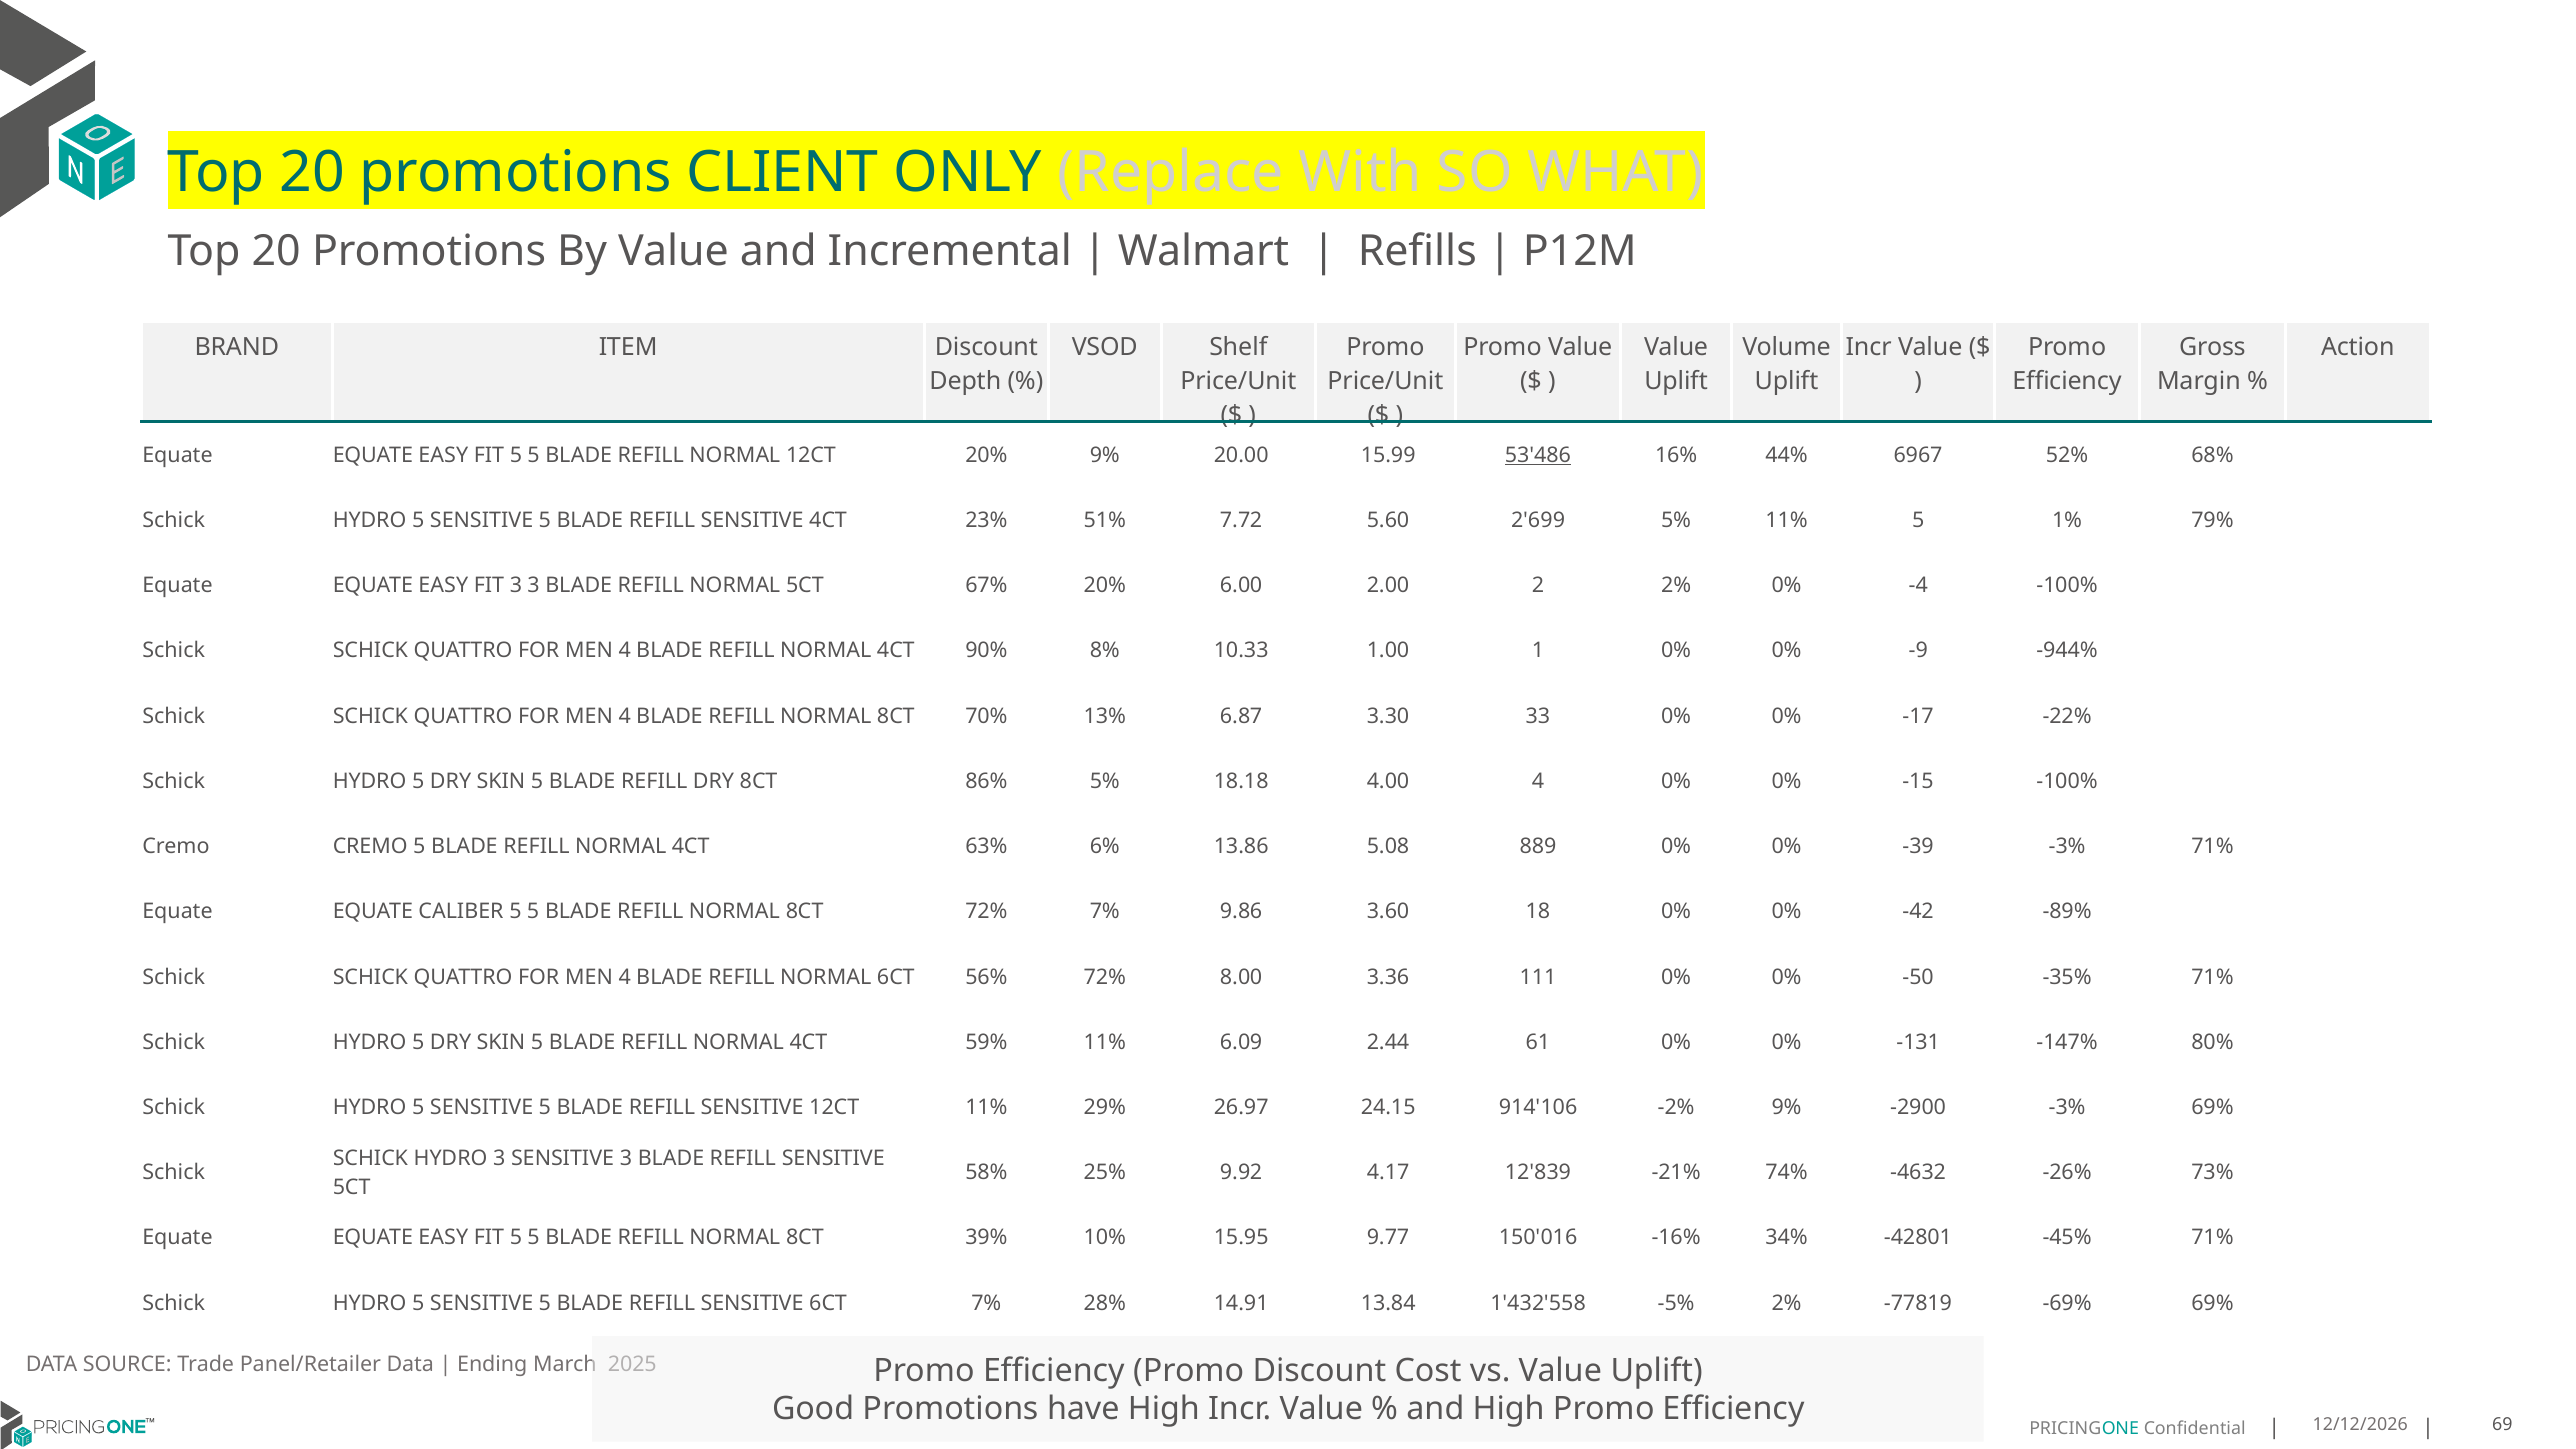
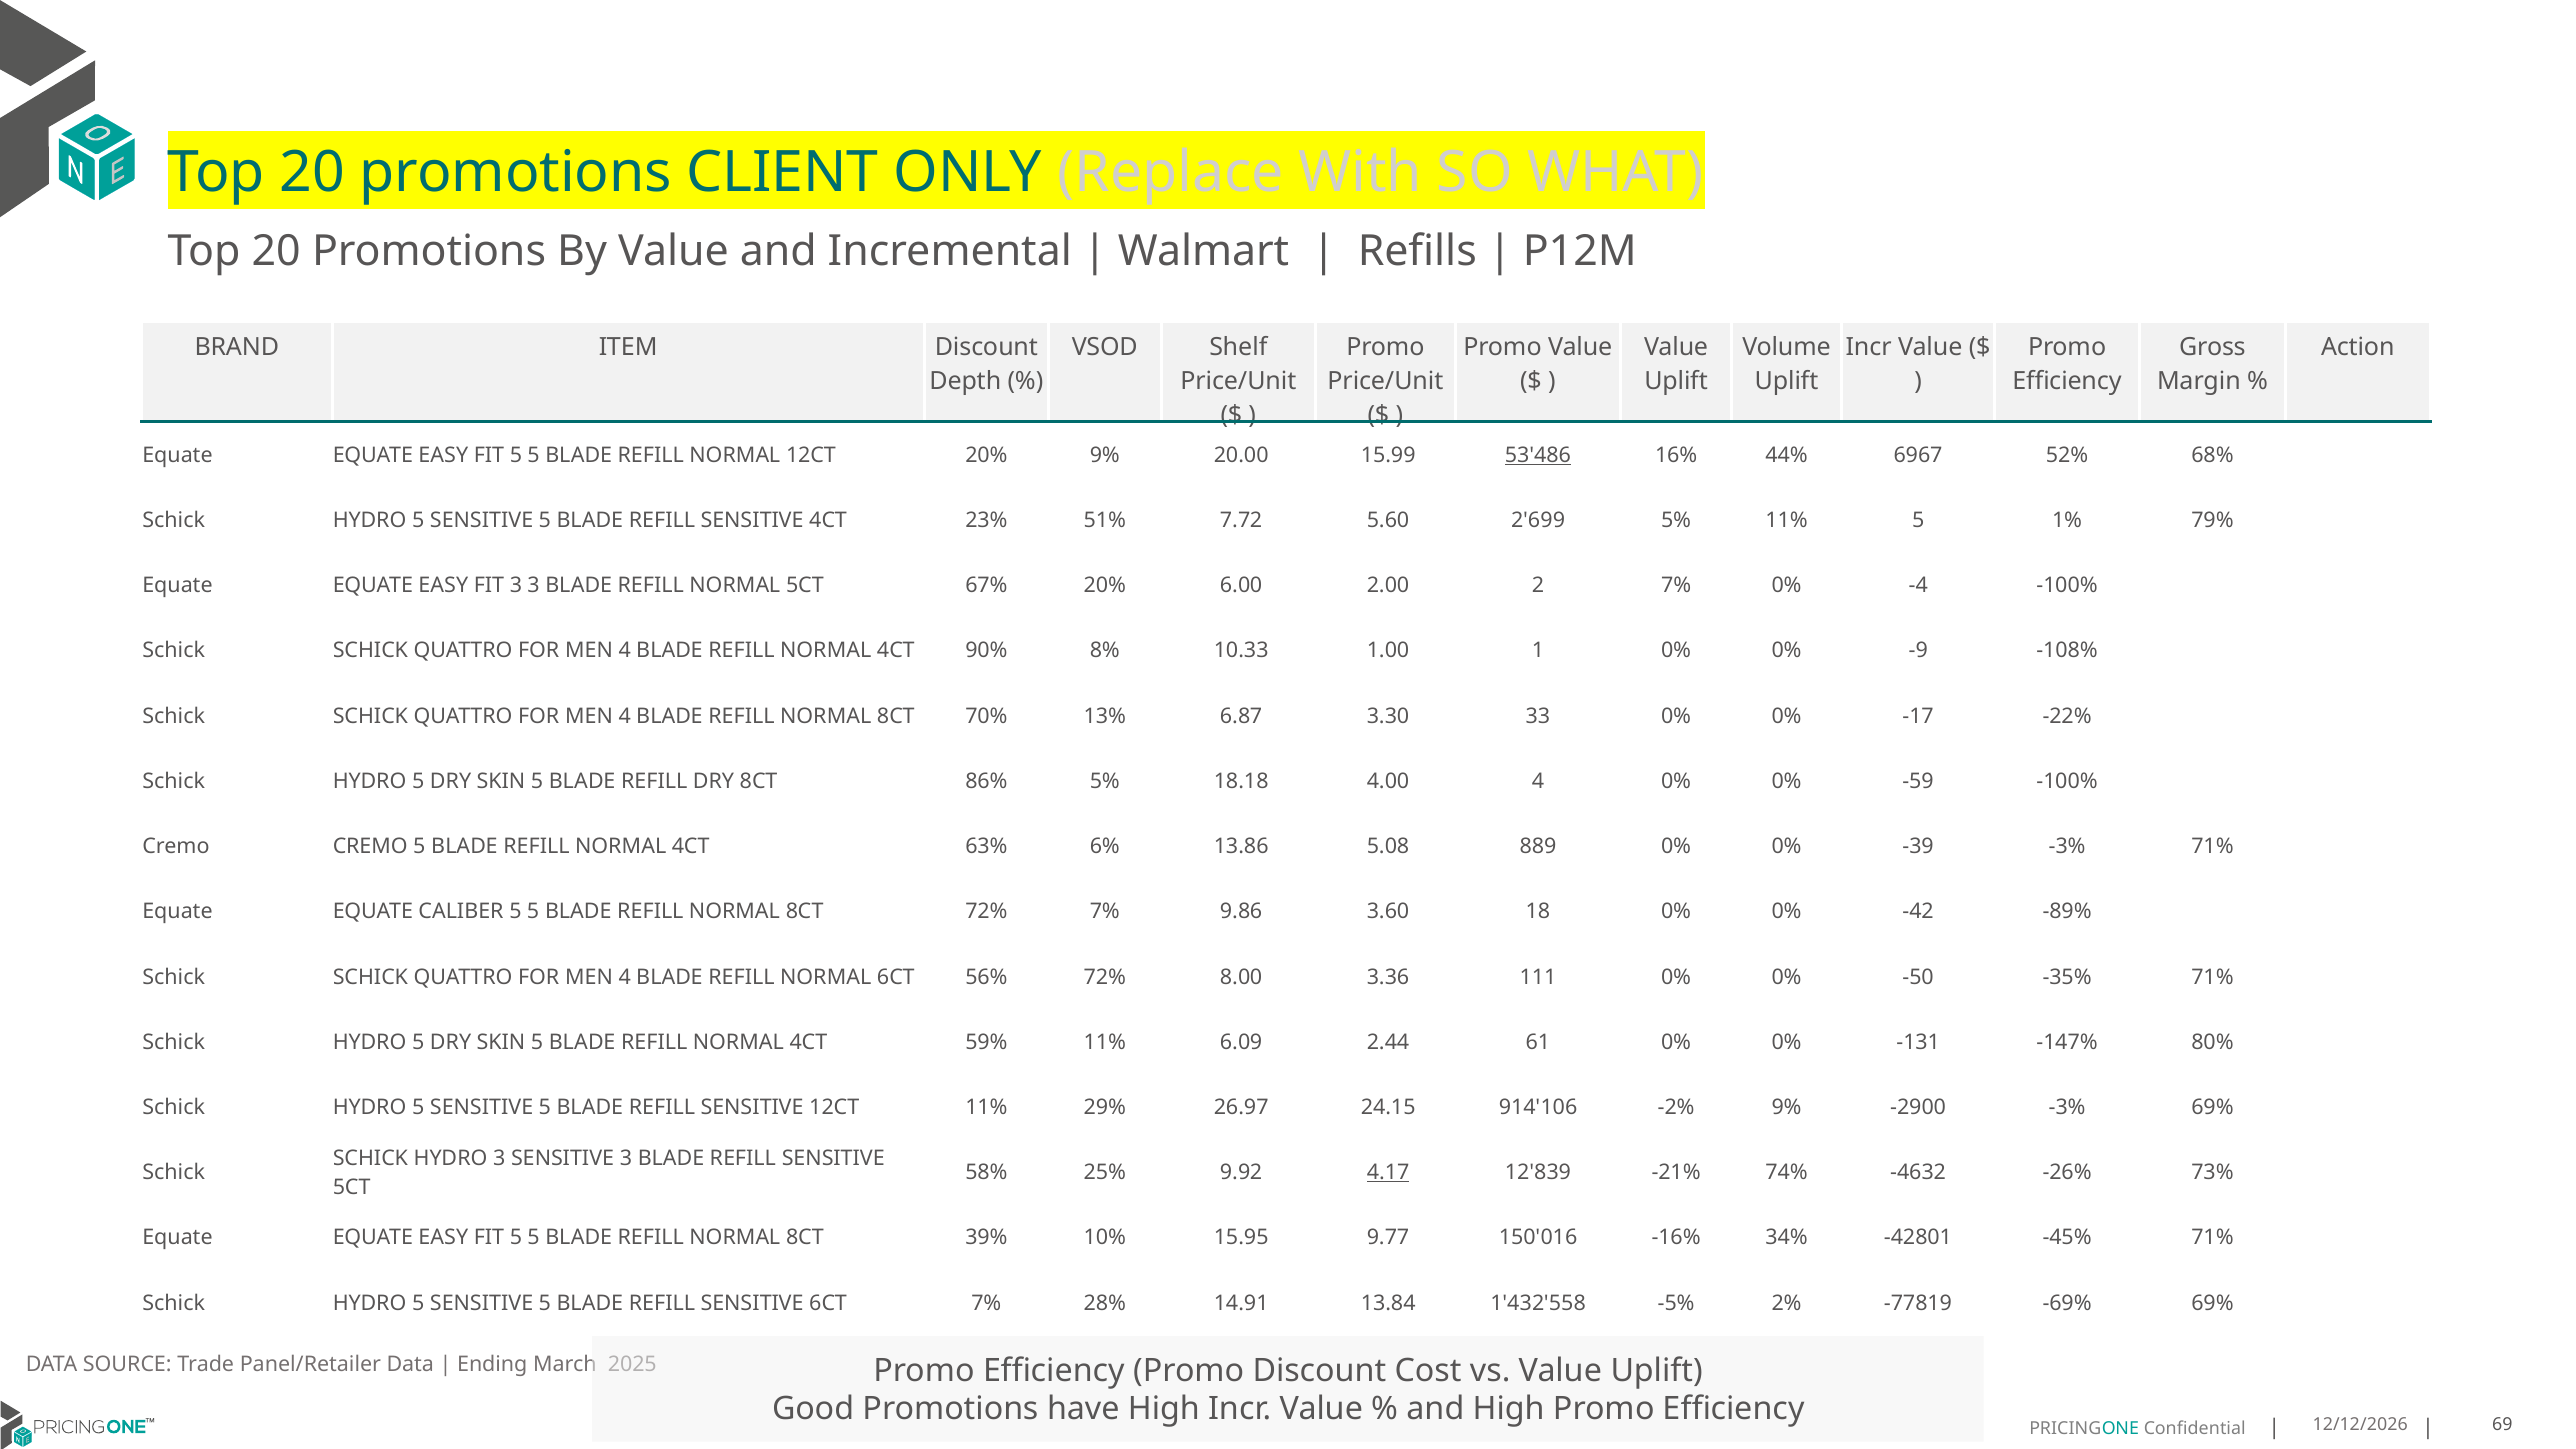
2 2%: 2% -> 7%
-944%: -944% -> -108%
-15: -15 -> -59
4.17 underline: none -> present
